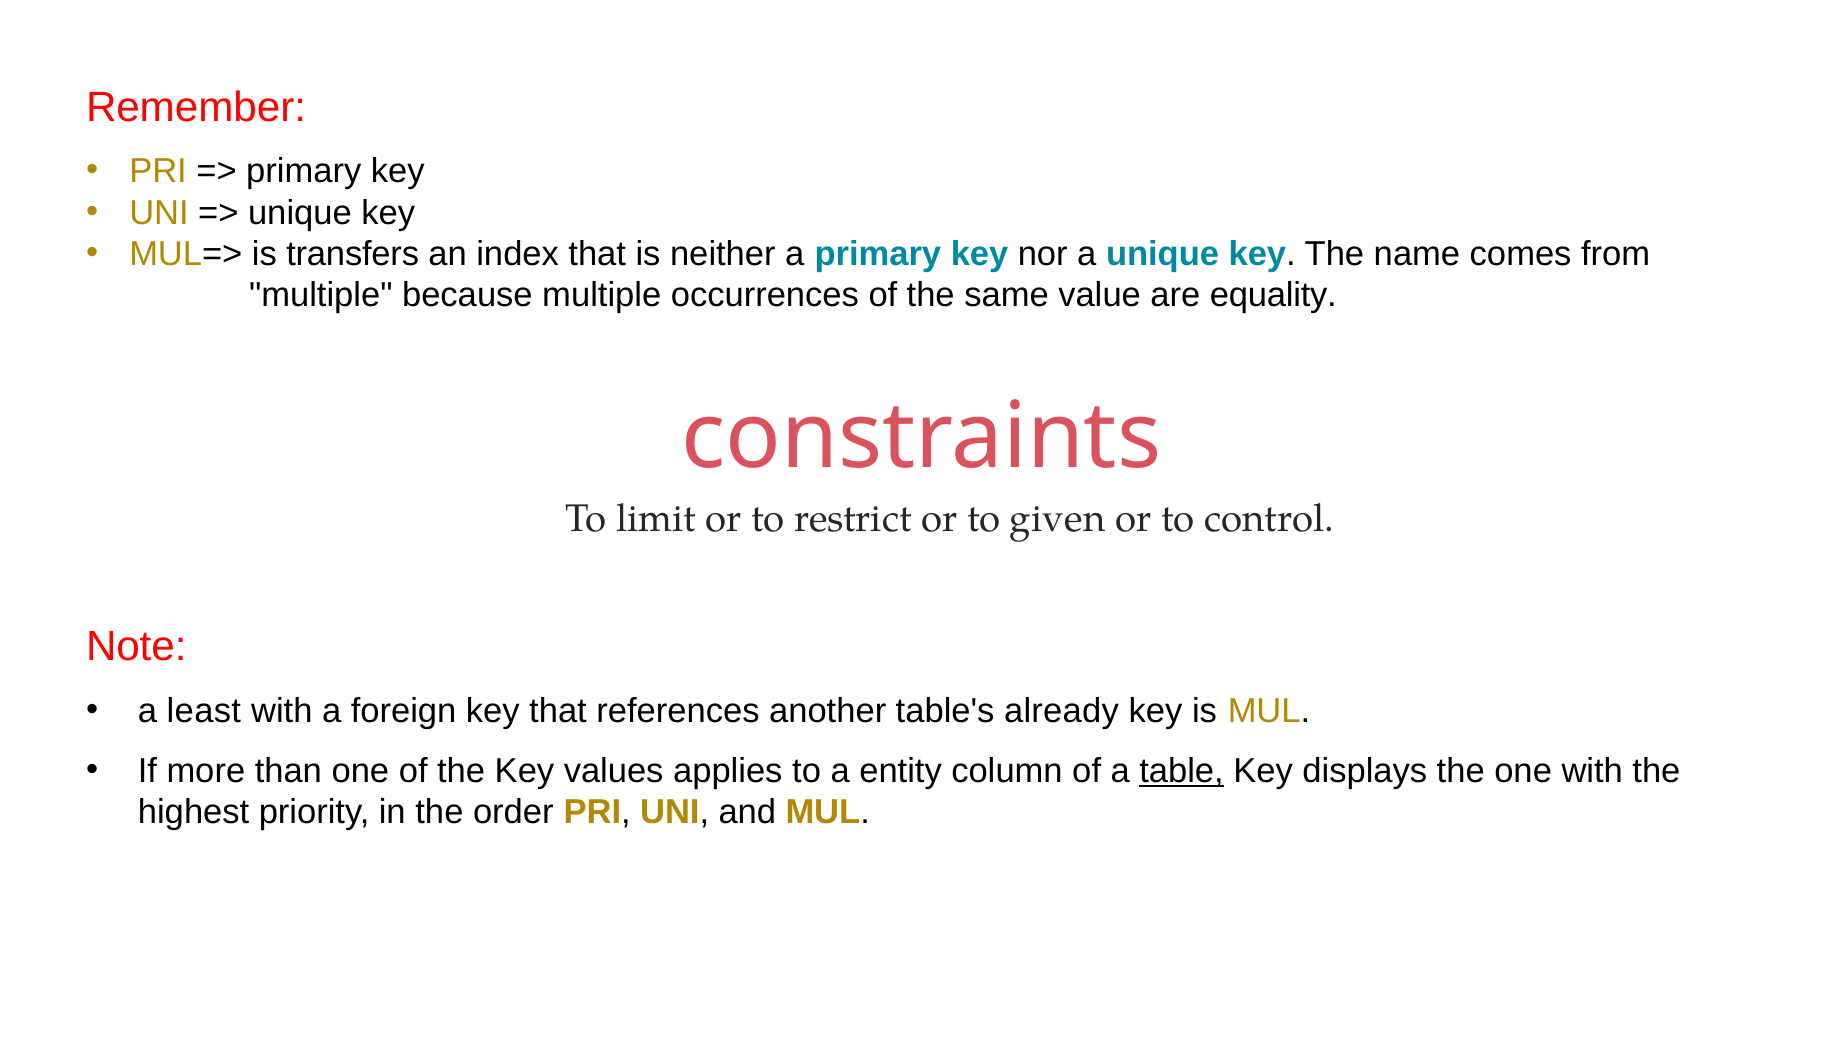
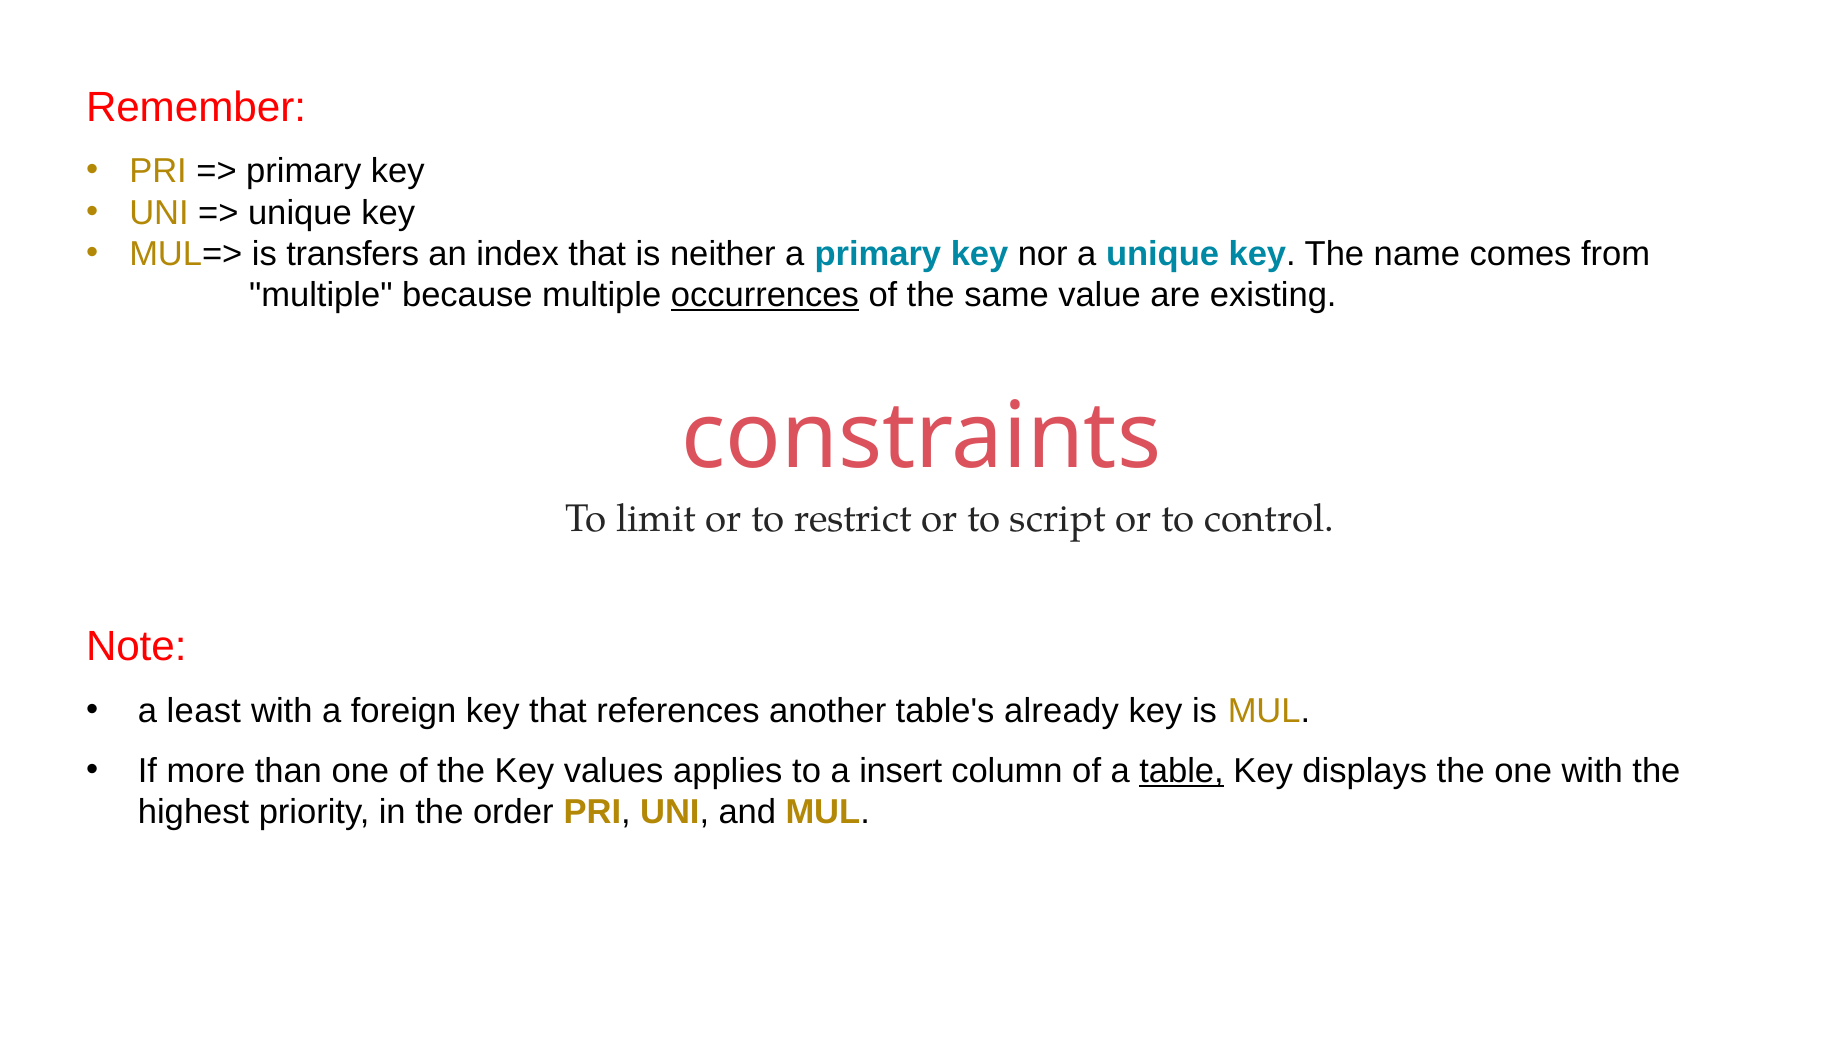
occurrences underline: none -> present
equality: equality -> existing
given: given -> script
entity: entity -> insert
